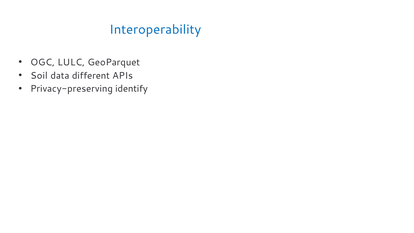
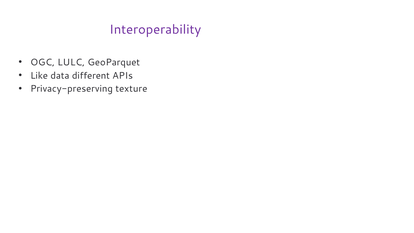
Interoperability colour: blue -> purple
Soil: Soil -> Like
identify: identify -> texture
